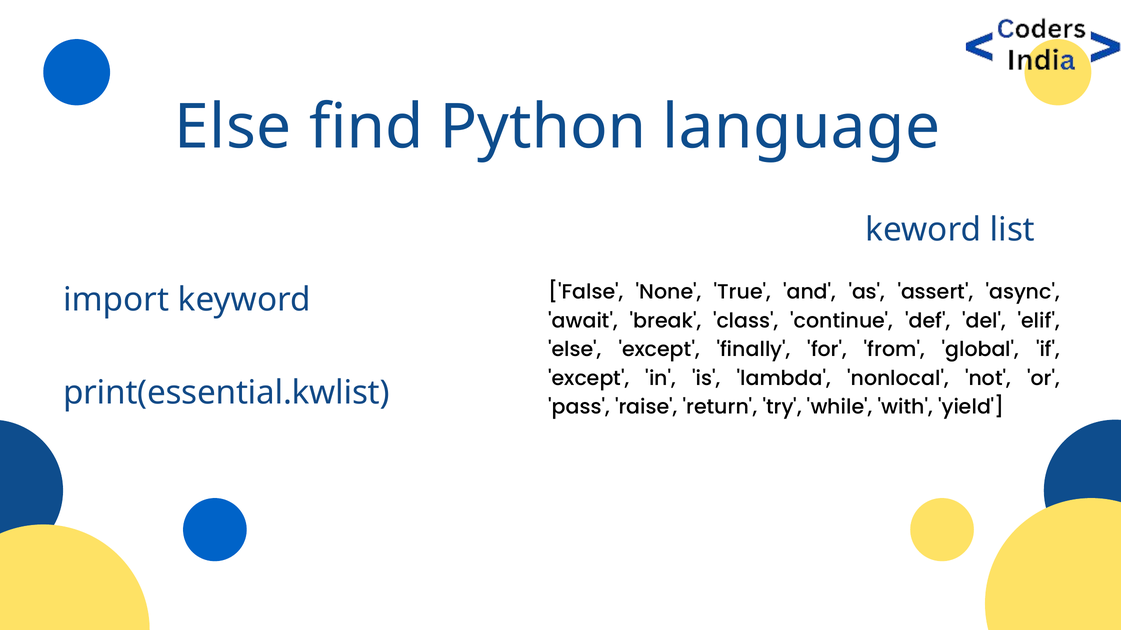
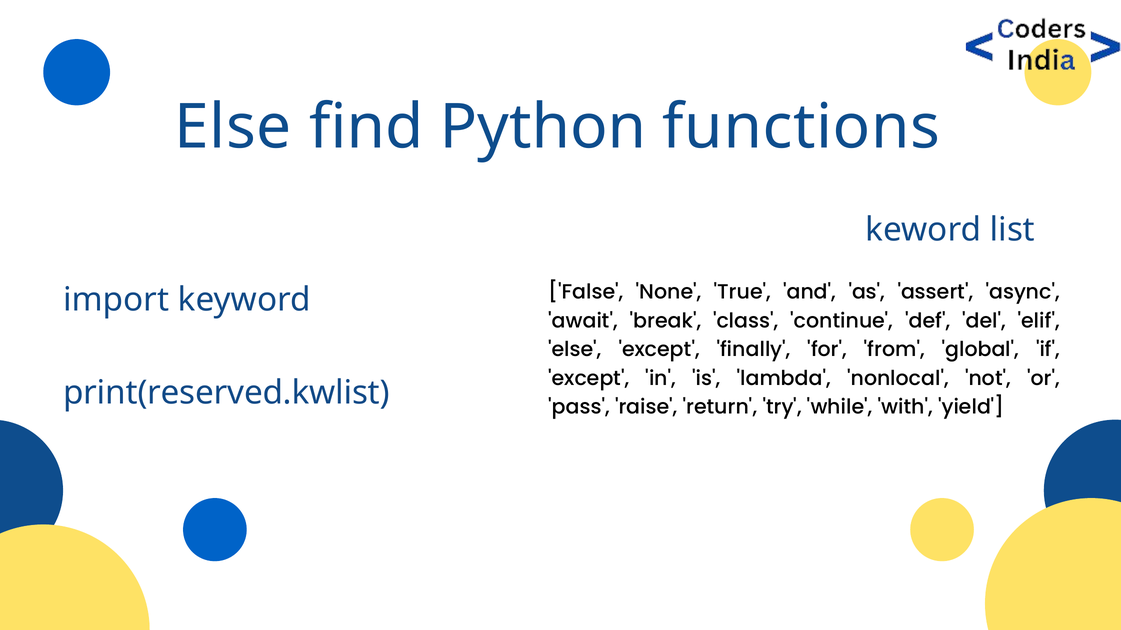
language: language -> functions
print(essential.kwlist: print(essential.kwlist -> print(reserved.kwlist
